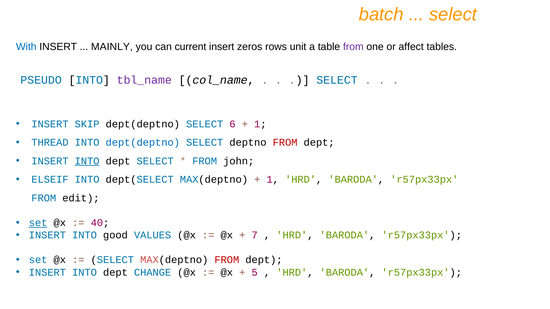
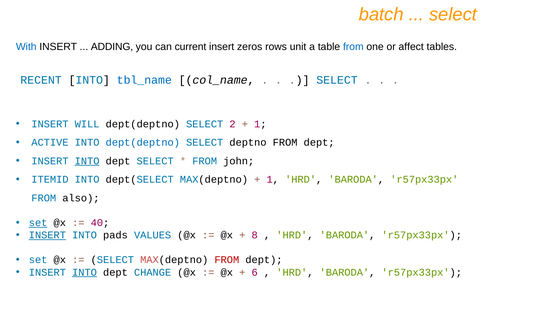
MAINLY: MAINLY -> ADDING
from at (353, 47) colour: purple -> blue
PSEUDO: PSEUDO -> RECENT
tbl_name colour: purple -> blue
SKIP: SKIP -> WILL
6: 6 -> 2
THREAD: THREAD -> ACTIVE
FROM at (285, 143) colour: red -> black
ELSEIF: ELSEIF -> ITEMID
edit: edit -> also
INSERT at (47, 235) underline: none -> present
good: good -> pads
7: 7 -> 8
INTO at (85, 273) underline: none -> present
5: 5 -> 6
